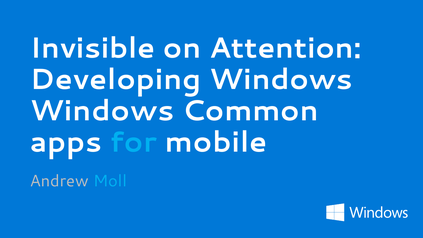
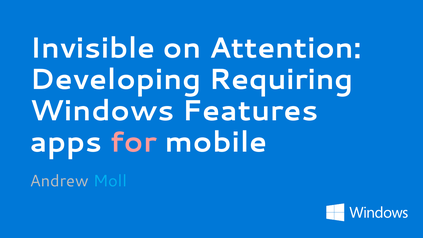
Developing Windows: Windows -> Requiring
Common: Common -> Features
for colour: light blue -> pink
